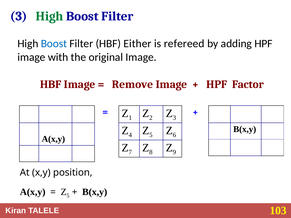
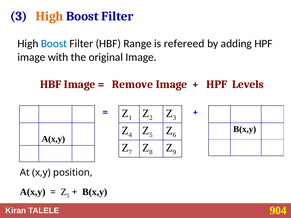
High at (50, 16) colour: green -> orange
Either: Either -> Range
Factor: Factor -> Levels
103: 103 -> 904
